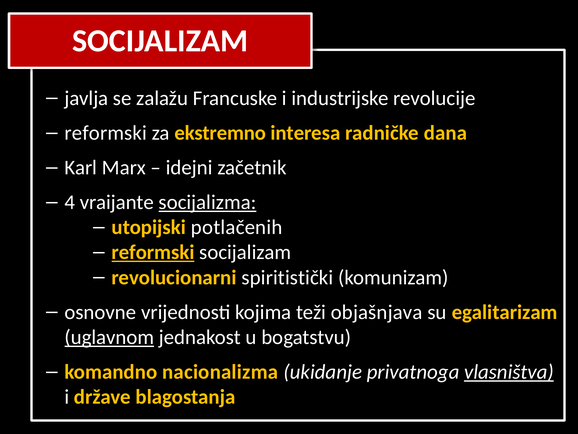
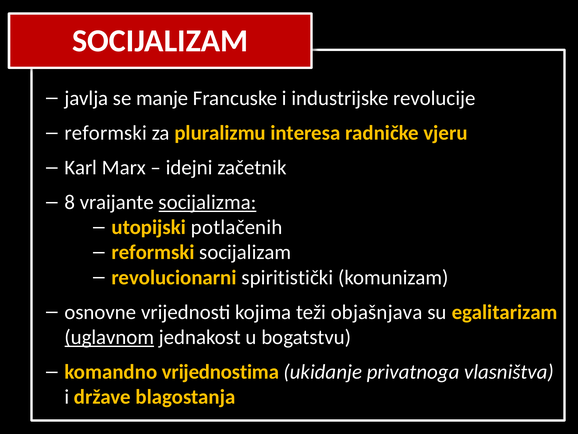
zalažu: zalažu -> manje
ekstremno: ekstremno -> pluralizmu
dana: dana -> vjeru
4: 4 -> 8
reformski at (153, 252) underline: present -> none
nacionalizma: nacionalizma -> vrijednostima
vlasništva underline: present -> none
